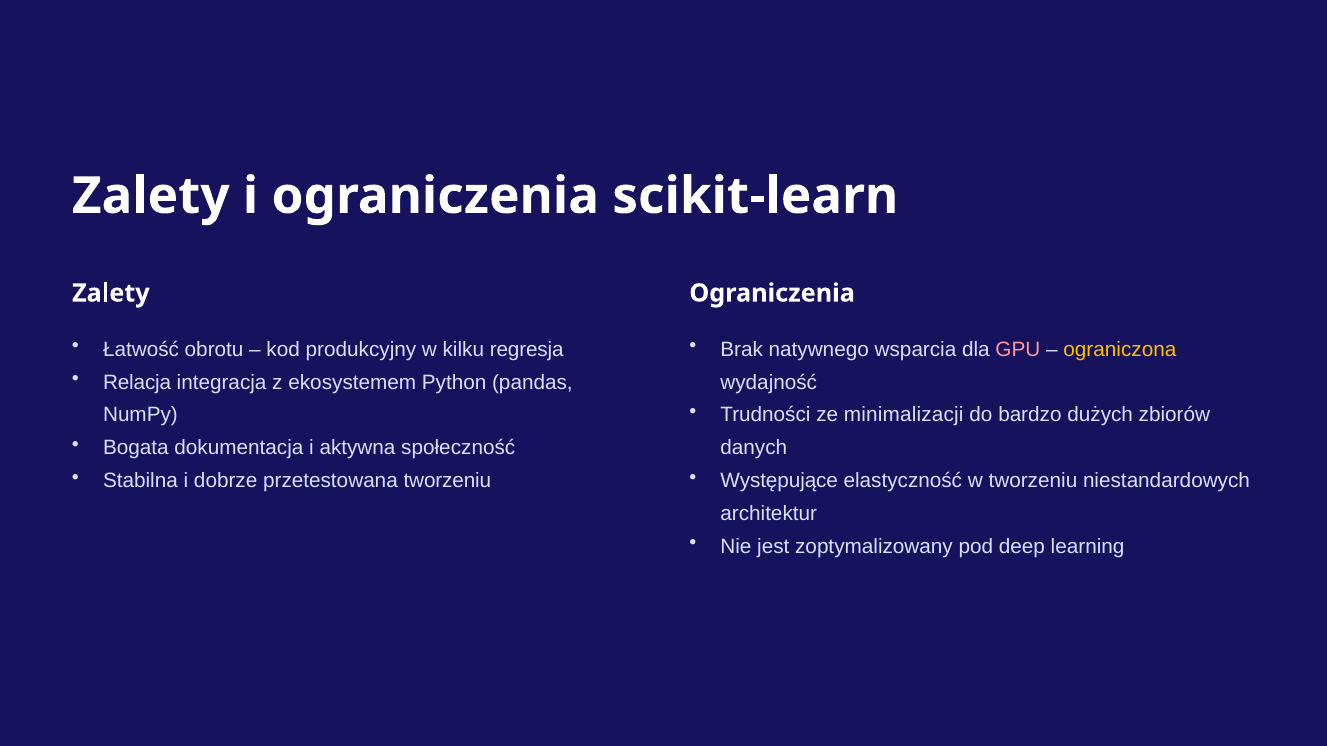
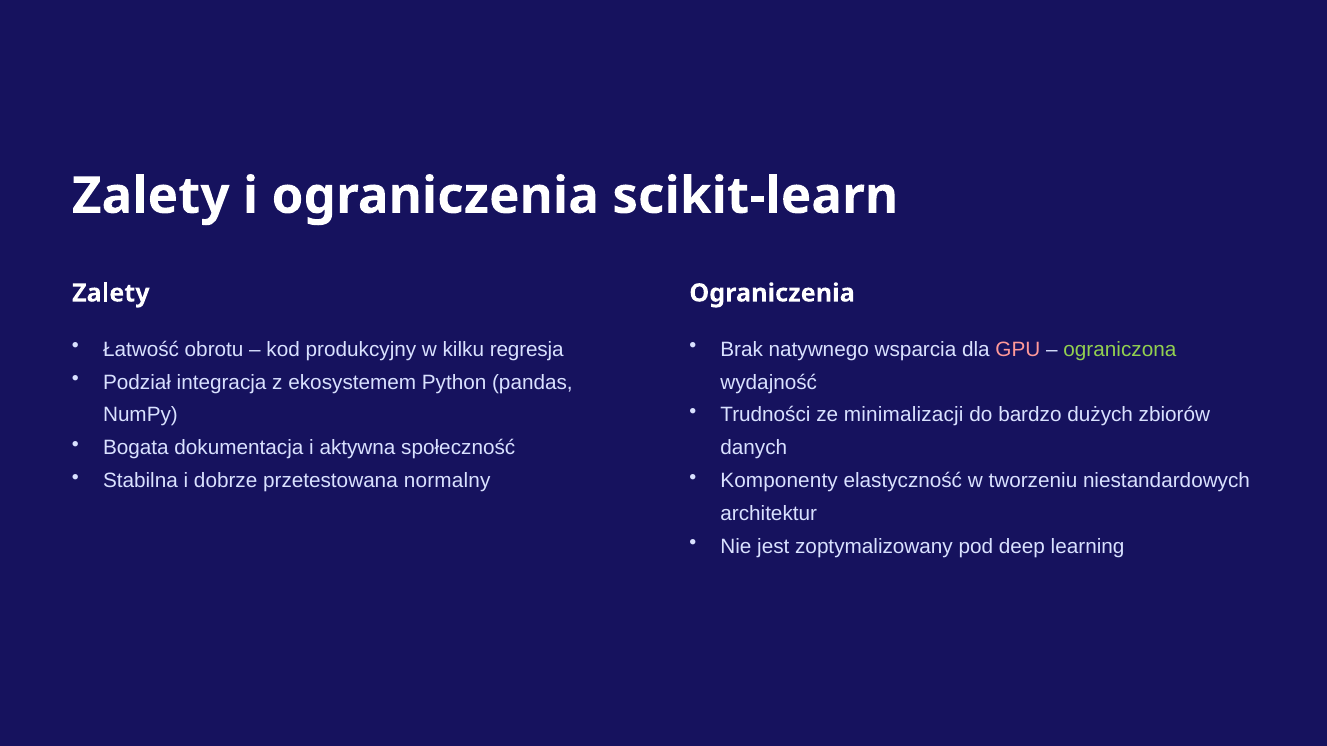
ograniczona colour: yellow -> light green
Relacja: Relacja -> Podział
przetestowana tworzeniu: tworzeniu -> normalny
Występujące: Występujące -> Komponenty
